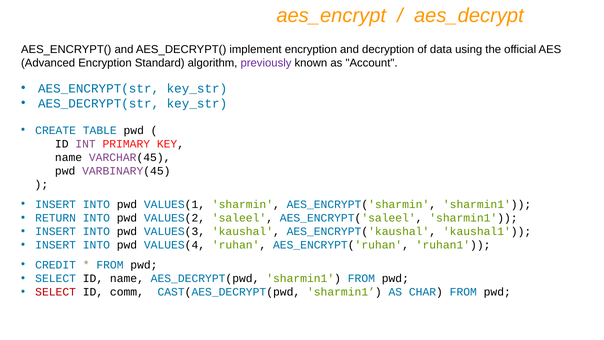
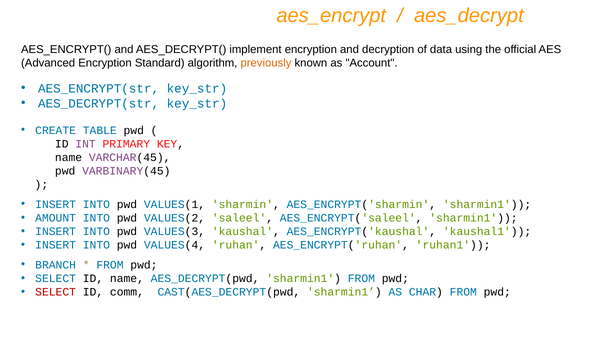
previously colour: purple -> orange
RETURN: RETURN -> AMOUNT
CREDIT: CREDIT -> BRANCH
